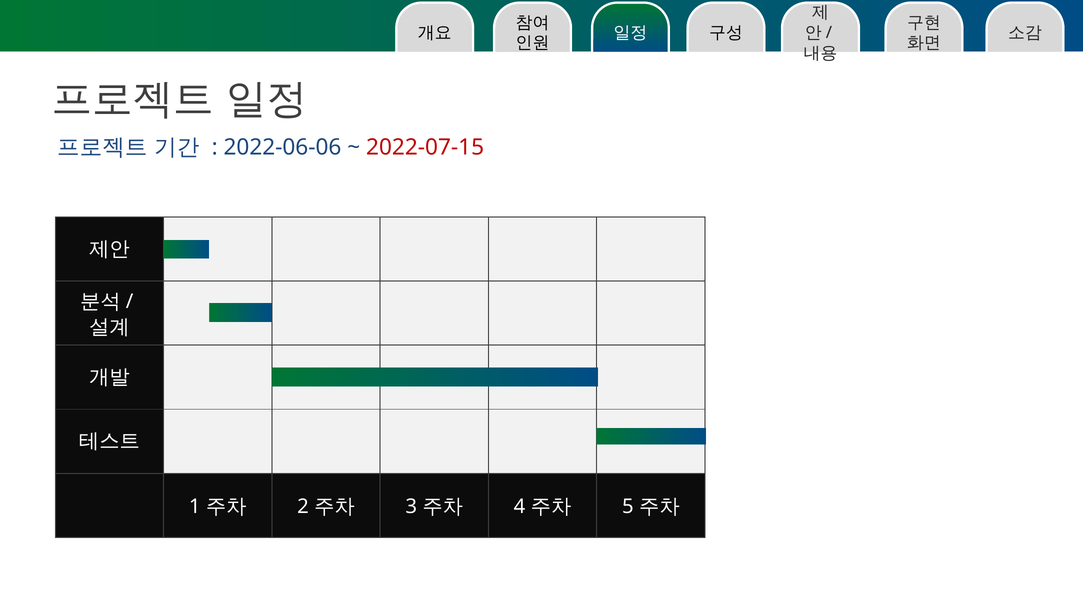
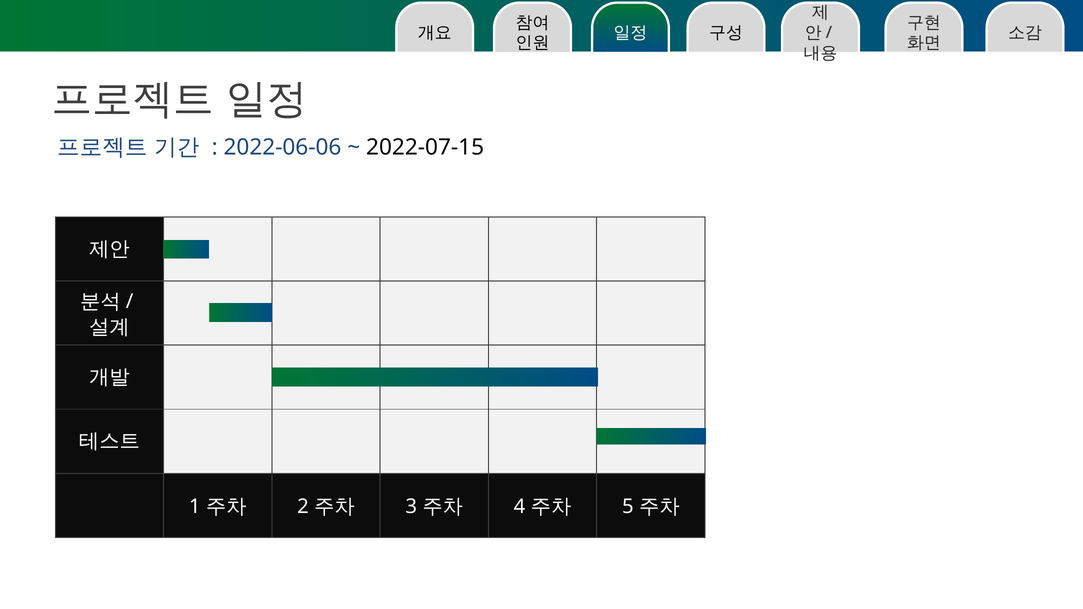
2022-07-15 colour: red -> black
